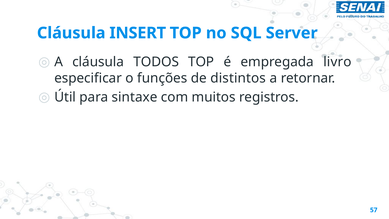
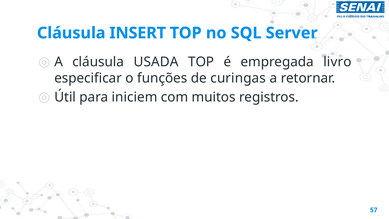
TODOS: TODOS -> USADA
distintos: distintos -> curingas
sintaxe: sintaxe -> iniciem
